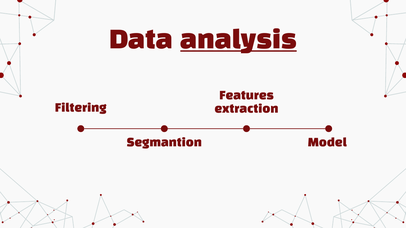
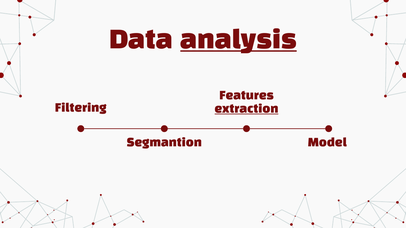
extraction underline: none -> present
